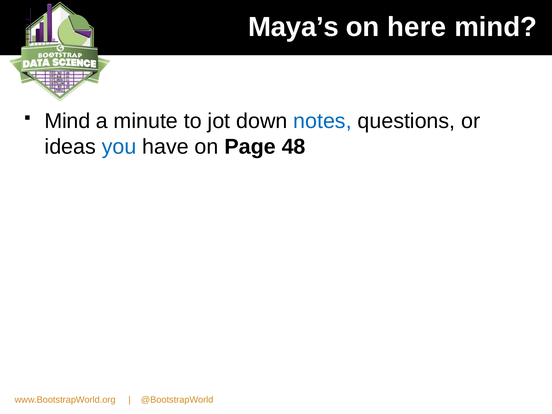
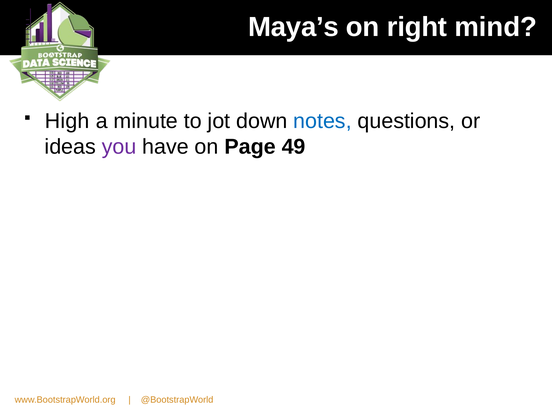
here: here -> right
Mind at (67, 121): Mind -> High
you colour: blue -> purple
48: 48 -> 49
